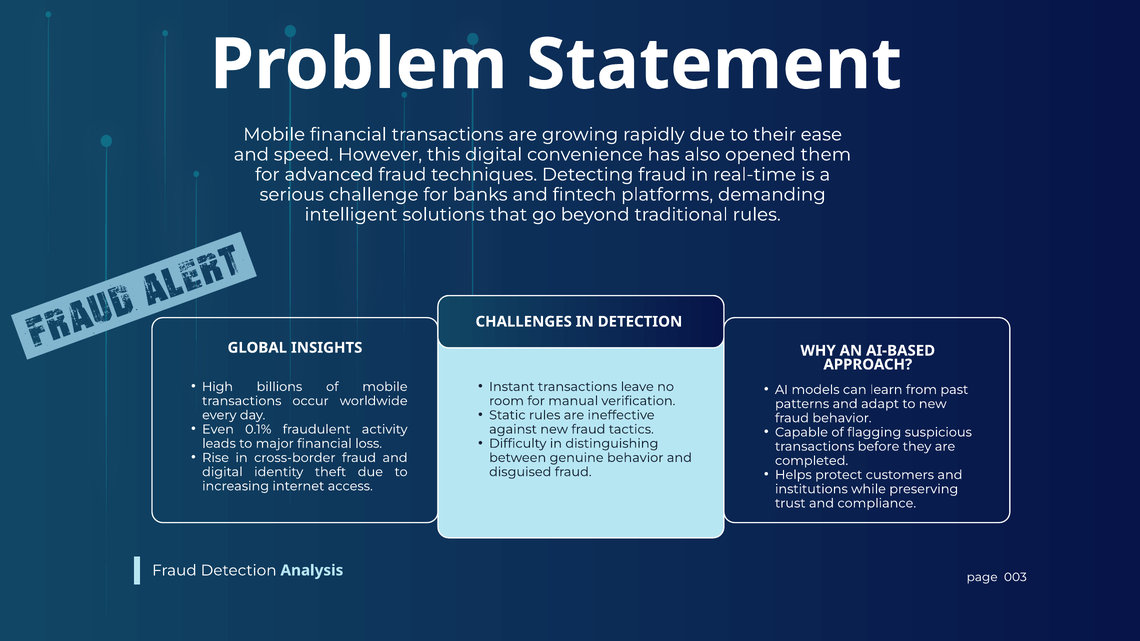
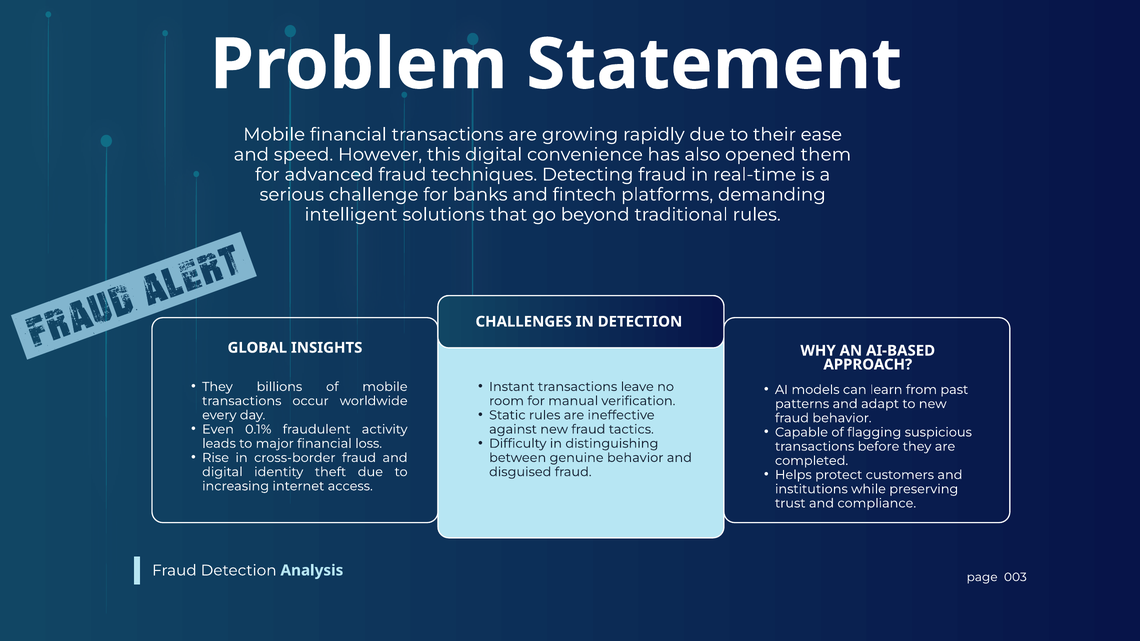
High at (217, 387): High -> They
